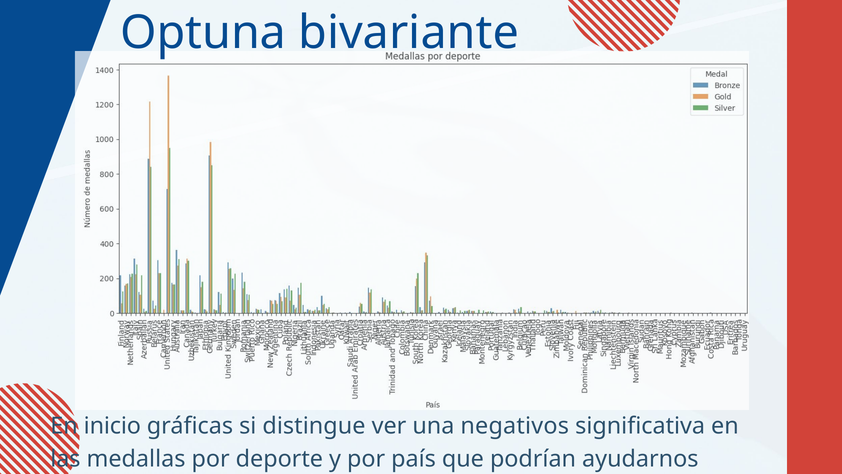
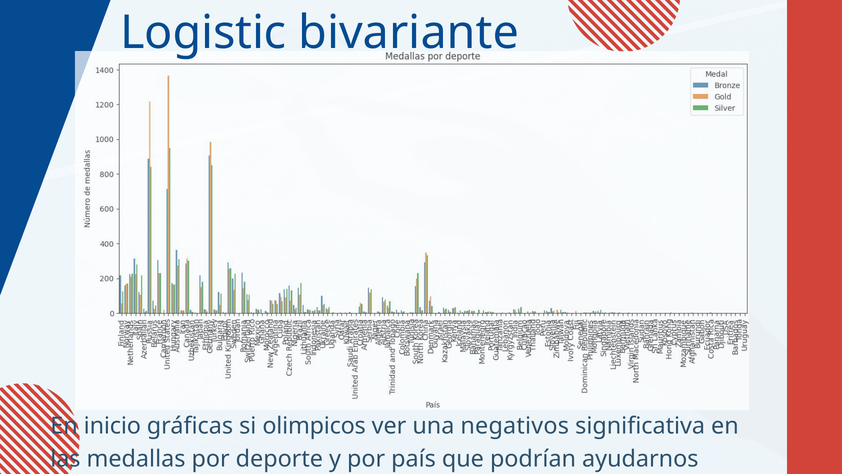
Optuna: Optuna -> Logistic
distingue: distingue -> olimpicos
